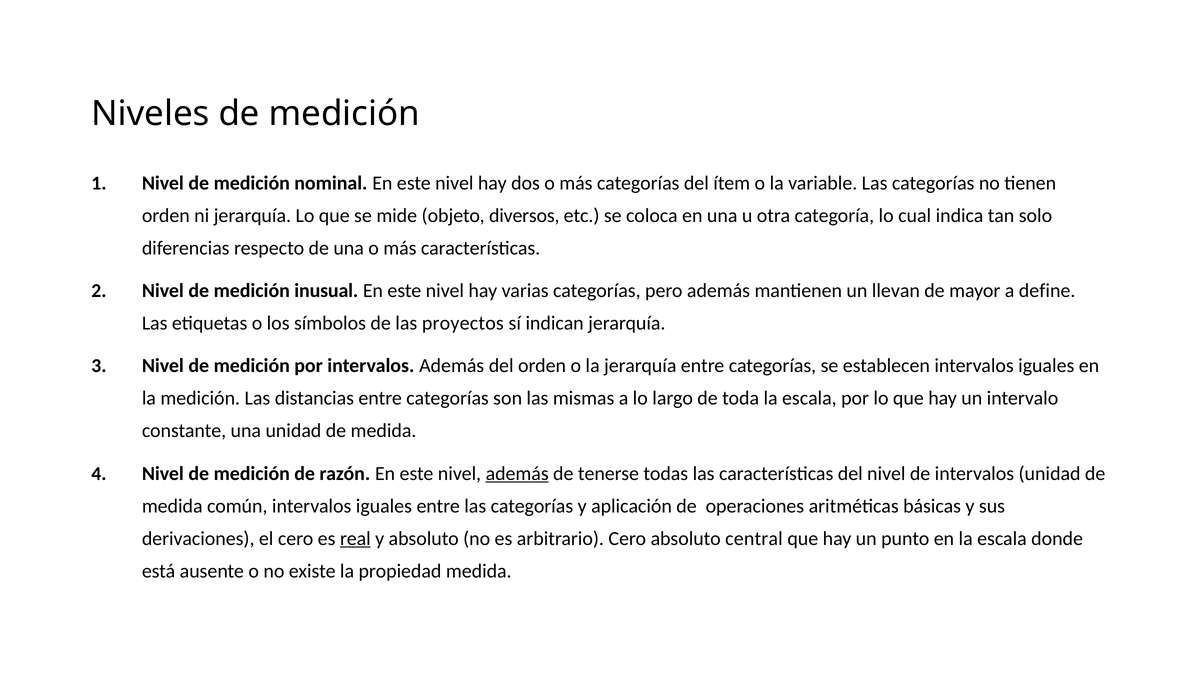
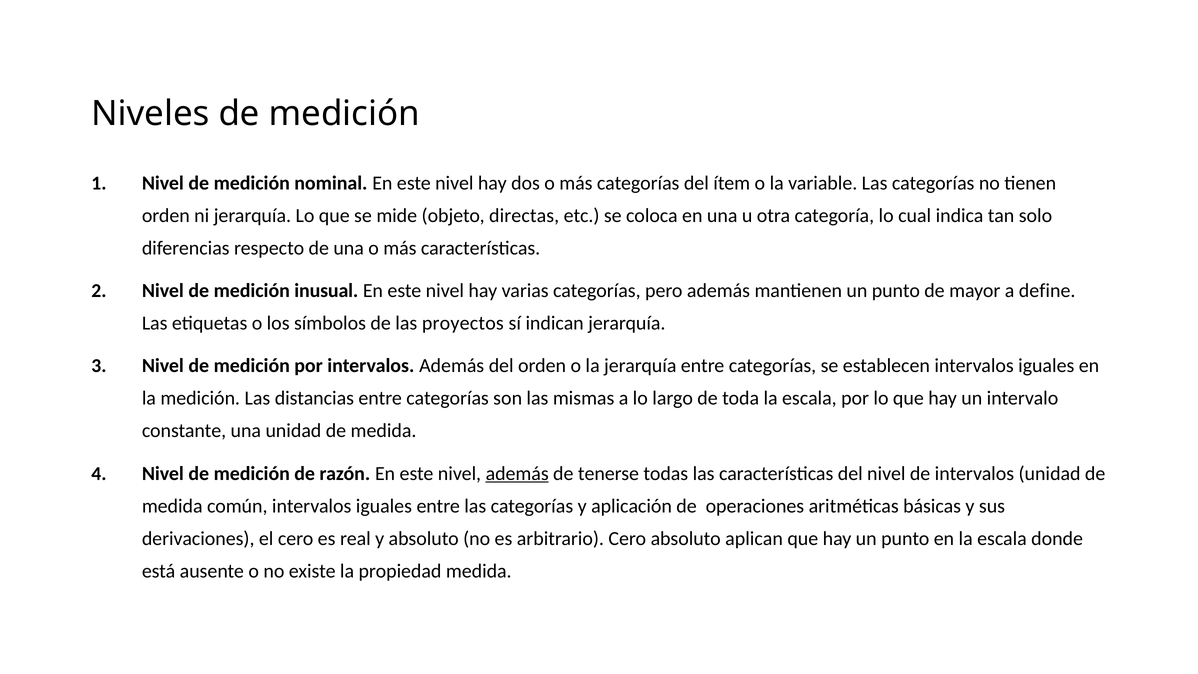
diversos: diversos -> directas
mantienen un llevan: llevan -> punto
real underline: present -> none
central: central -> aplican
